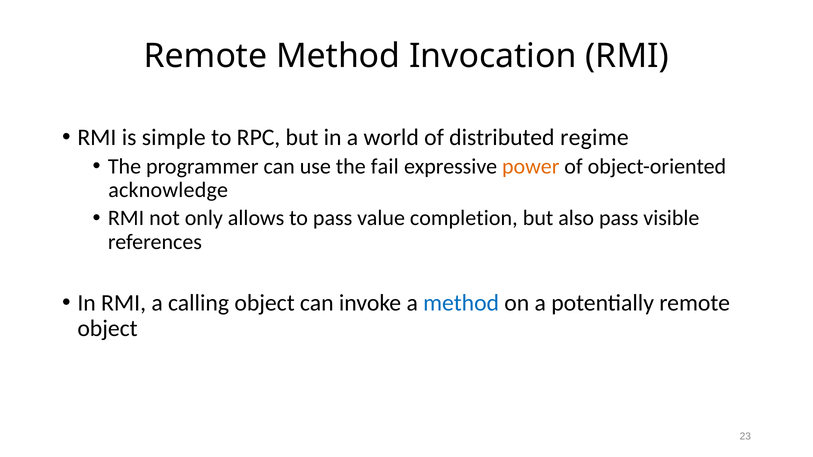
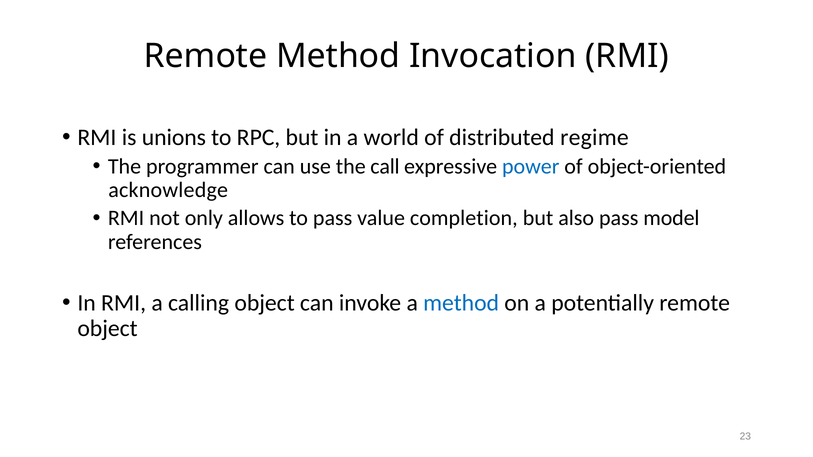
simple: simple -> unions
fail: fail -> call
power colour: orange -> blue
visible: visible -> model
